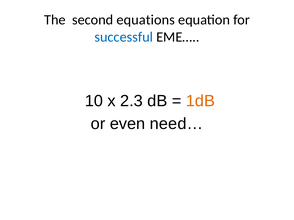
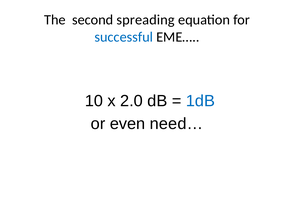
equations: equations -> spreading
2.3: 2.3 -> 2.0
1dB colour: orange -> blue
